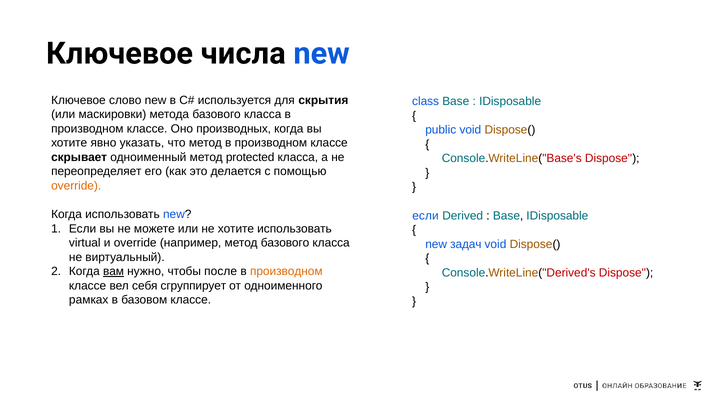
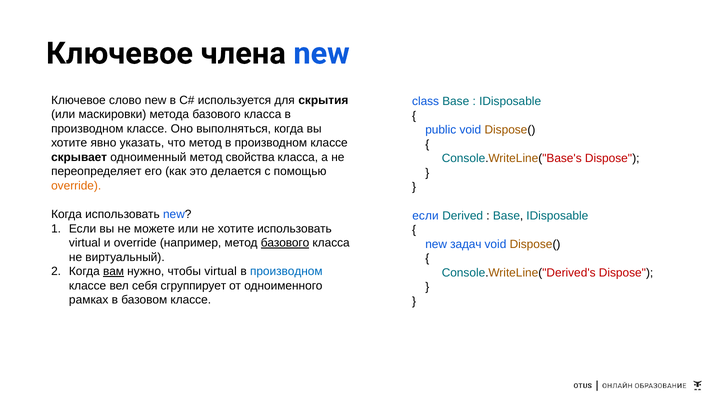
числа: числа -> члена
производных: производных -> выполняться
protected: protected -> свойства
базового at (285, 243) underline: none -> present
чтобы после: после -> virtual
производном at (286, 271) colour: orange -> blue
